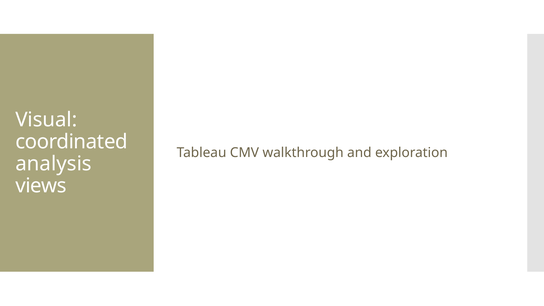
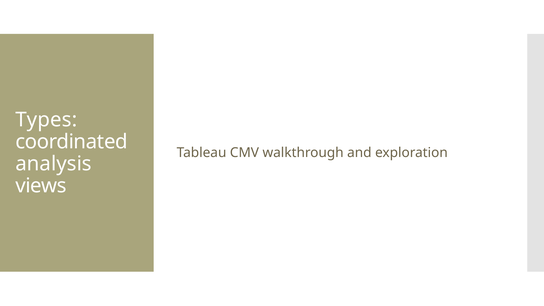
Visual: Visual -> Types
